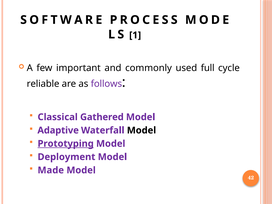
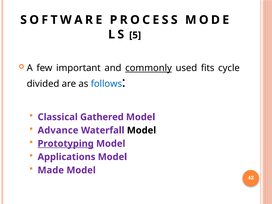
1: 1 -> 5
commonly underline: none -> present
full: full -> fits
reliable: reliable -> divided
follows colour: purple -> blue
Adaptive: Adaptive -> Advance
Deployment: Deployment -> Applications
